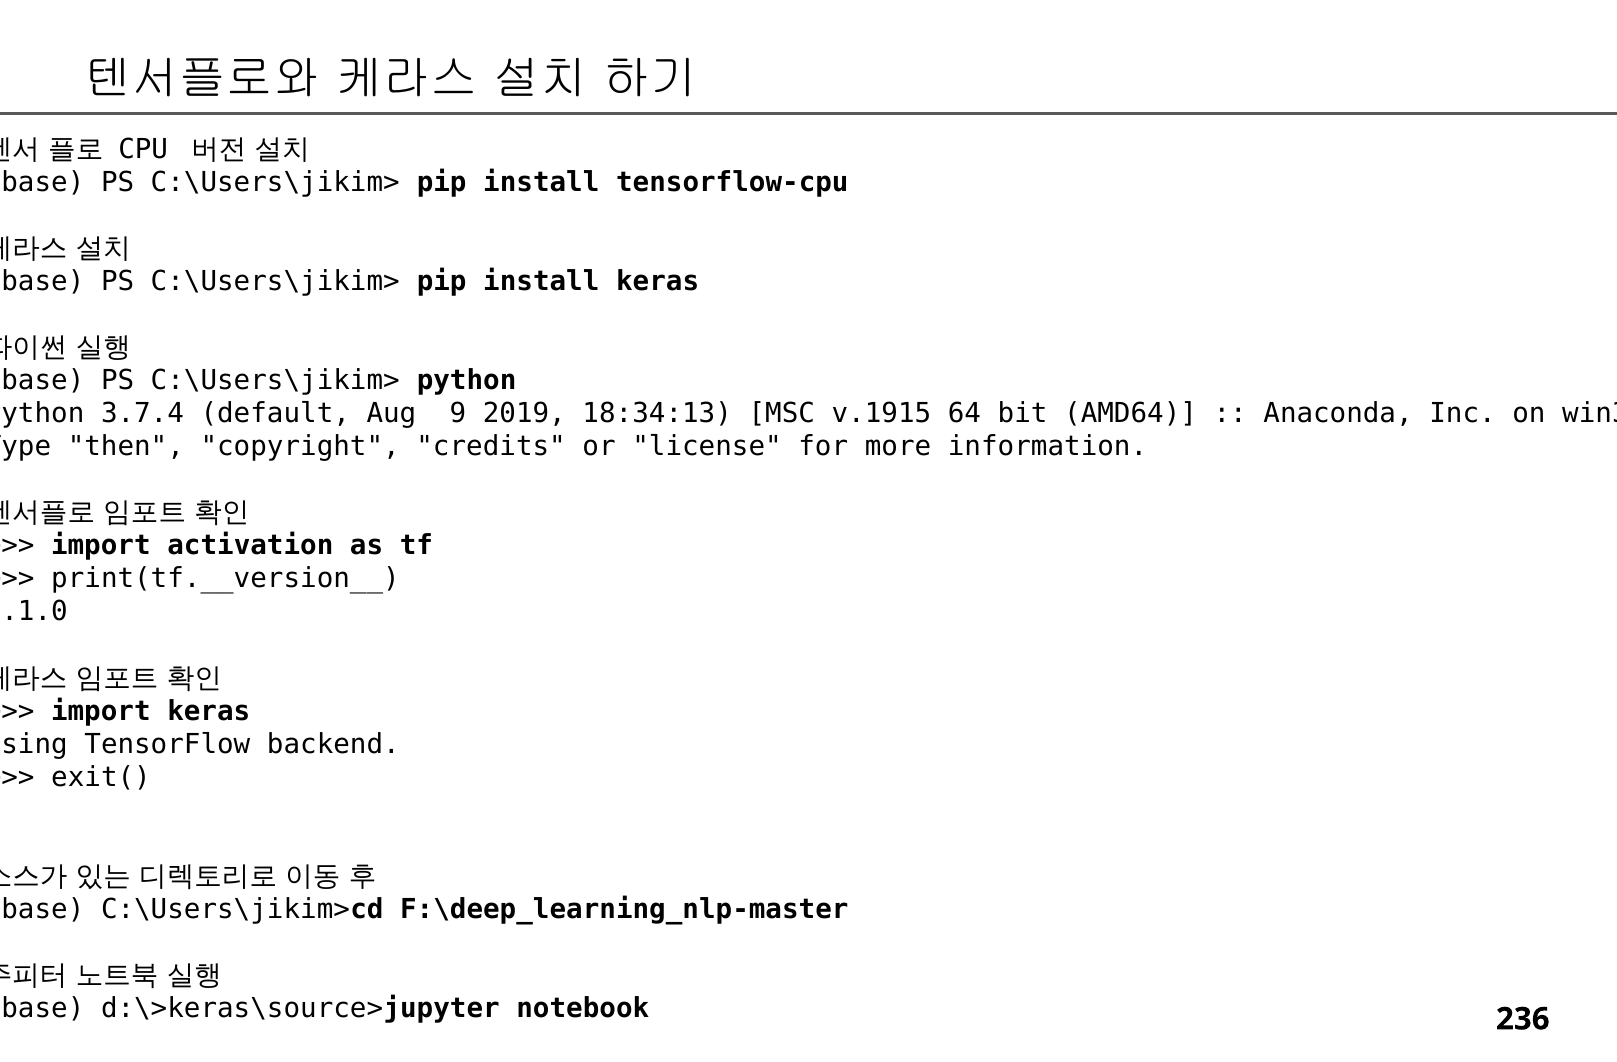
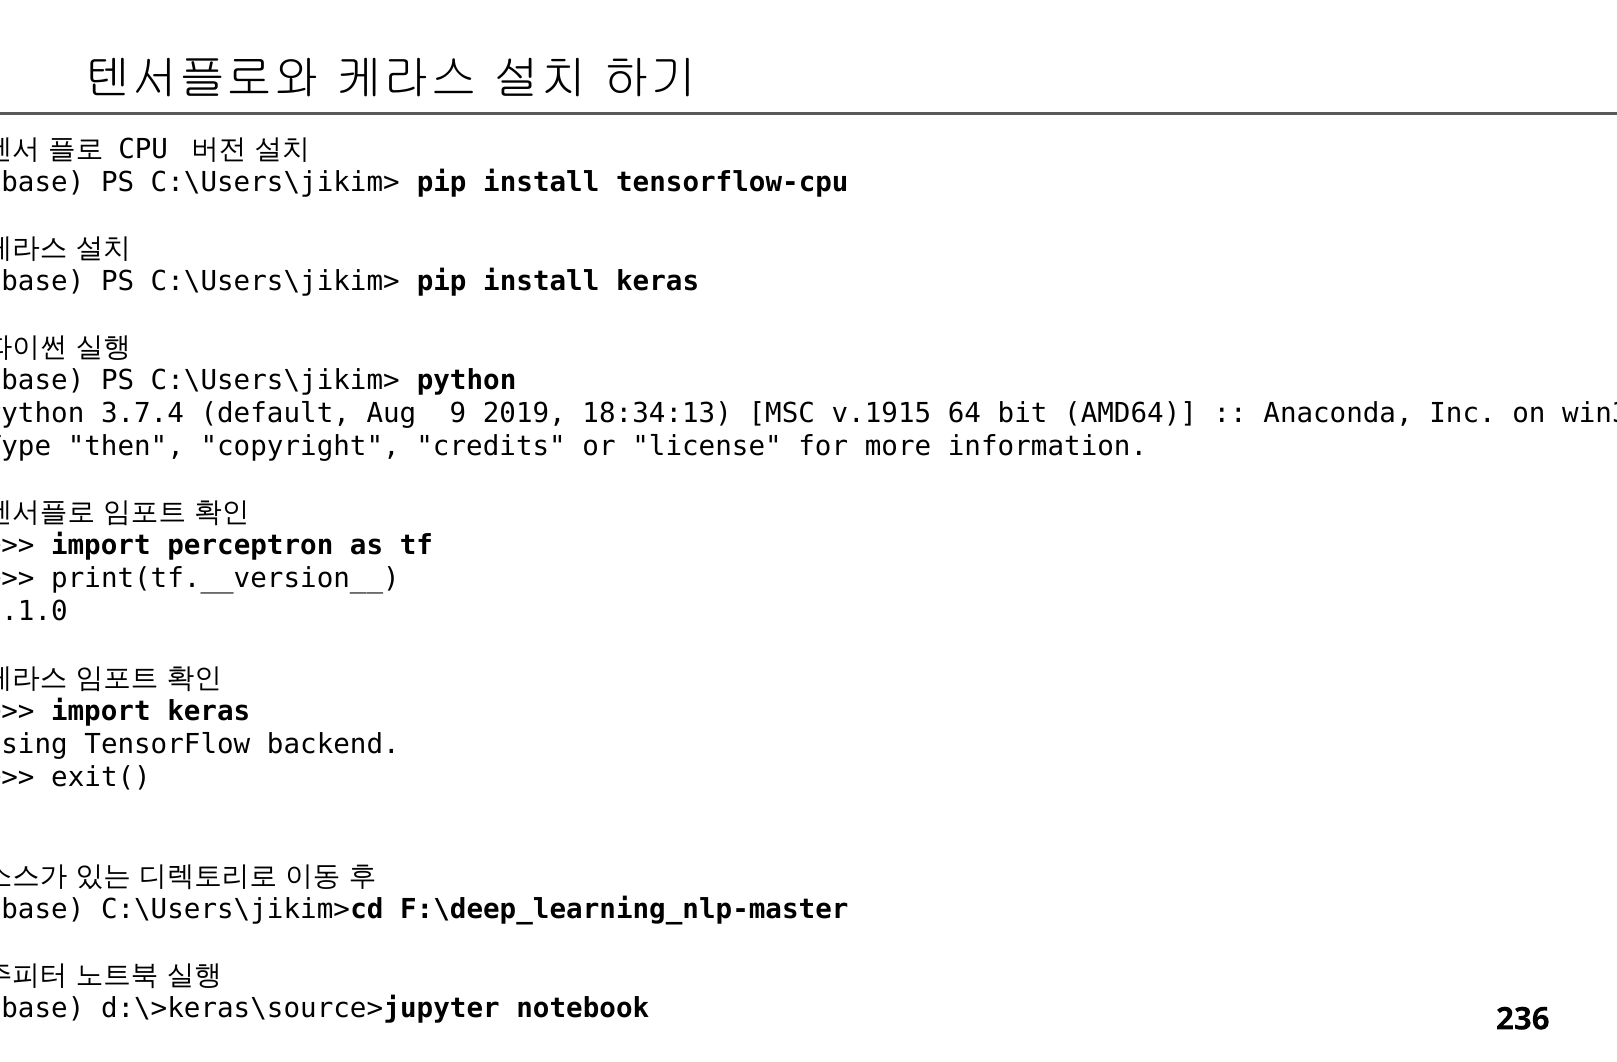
activation: activation -> perceptron
